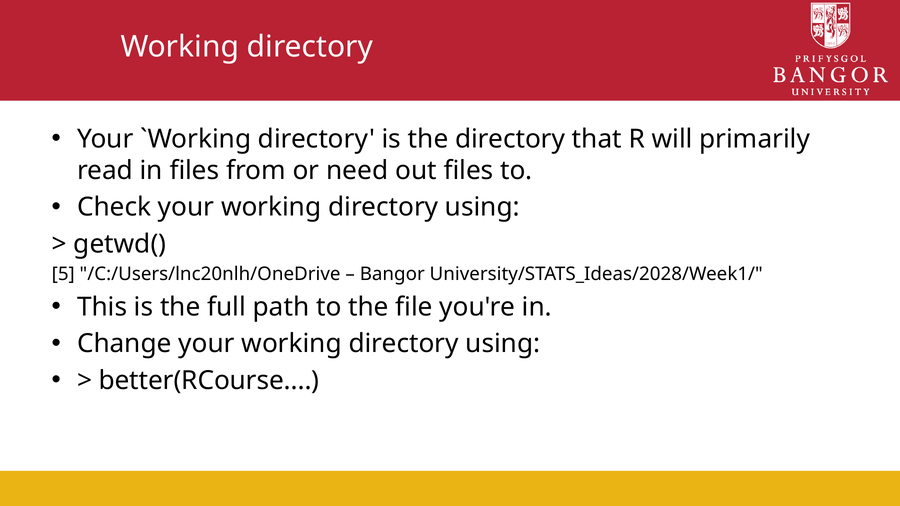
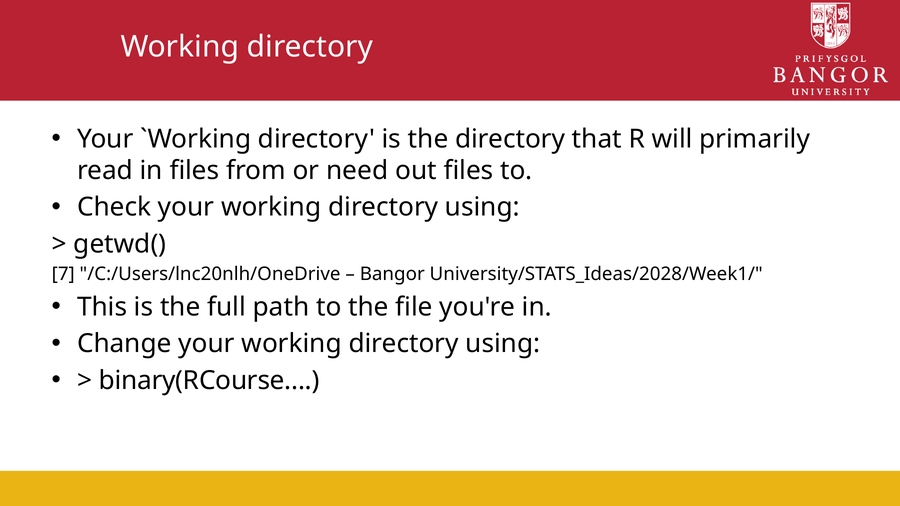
5: 5 -> 7
better(RCourse: better(RCourse -> binary(RCourse
